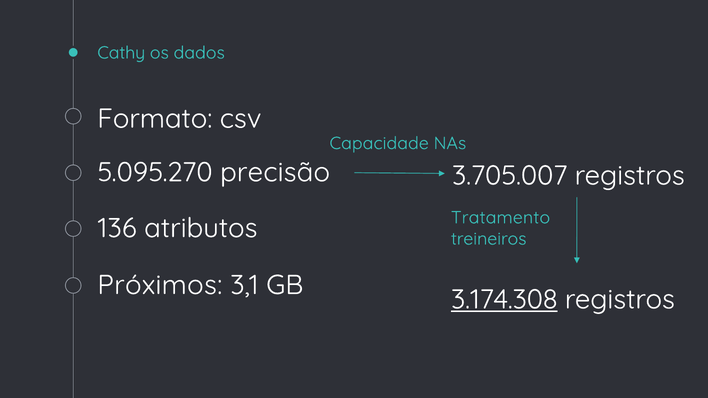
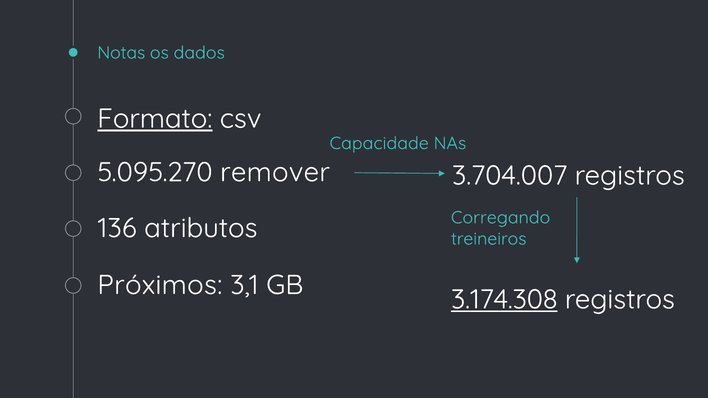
Cathy: Cathy -> Notas
Formato underline: none -> present
precisão: precisão -> remover
3.705.007: 3.705.007 -> 3.704.007
Tratamento: Tratamento -> Corregando
